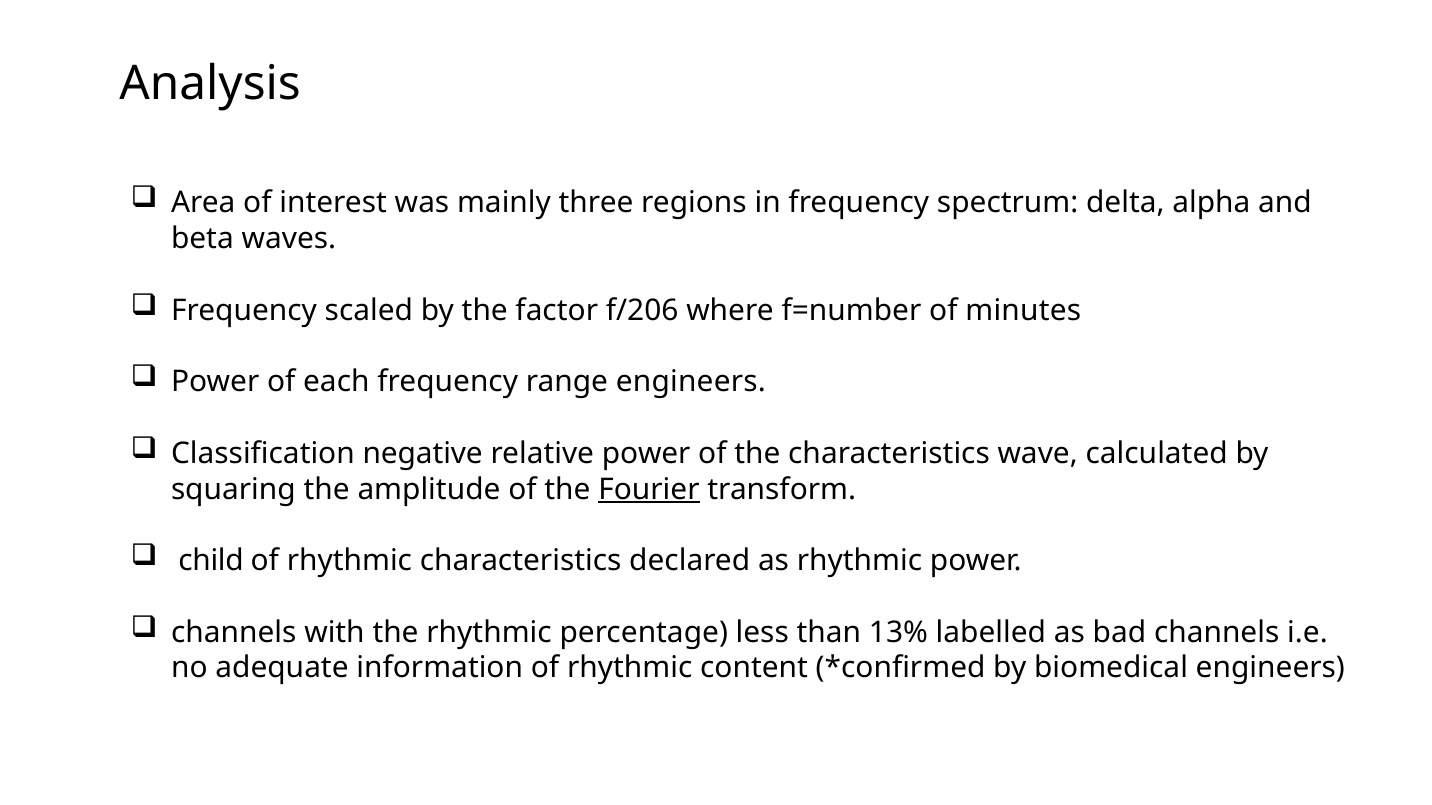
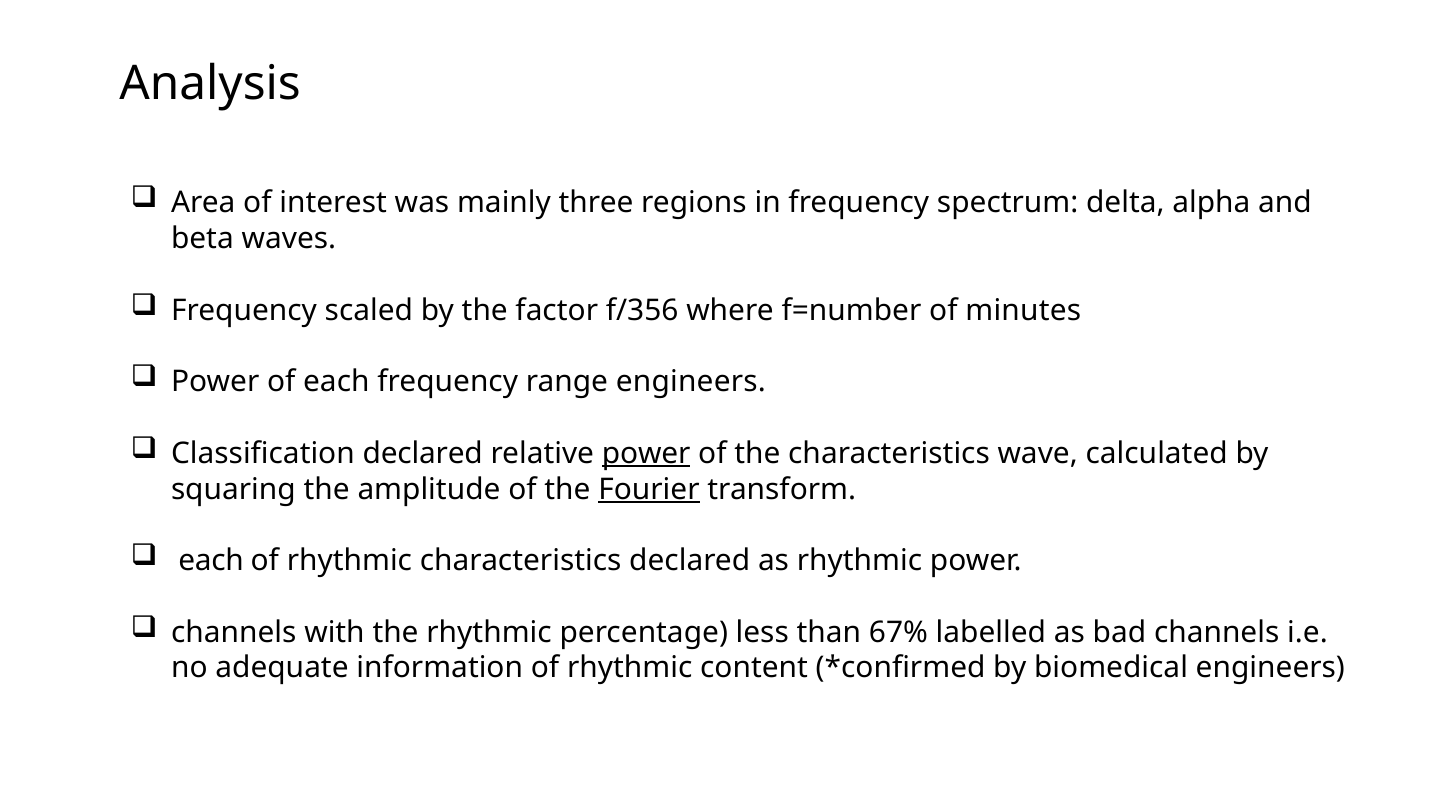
f/206: f/206 -> f/356
Classification negative: negative -> declared
power at (646, 454) underline: none -> present
child at (211, 561): child -> each
13%: 13% -> 67%
